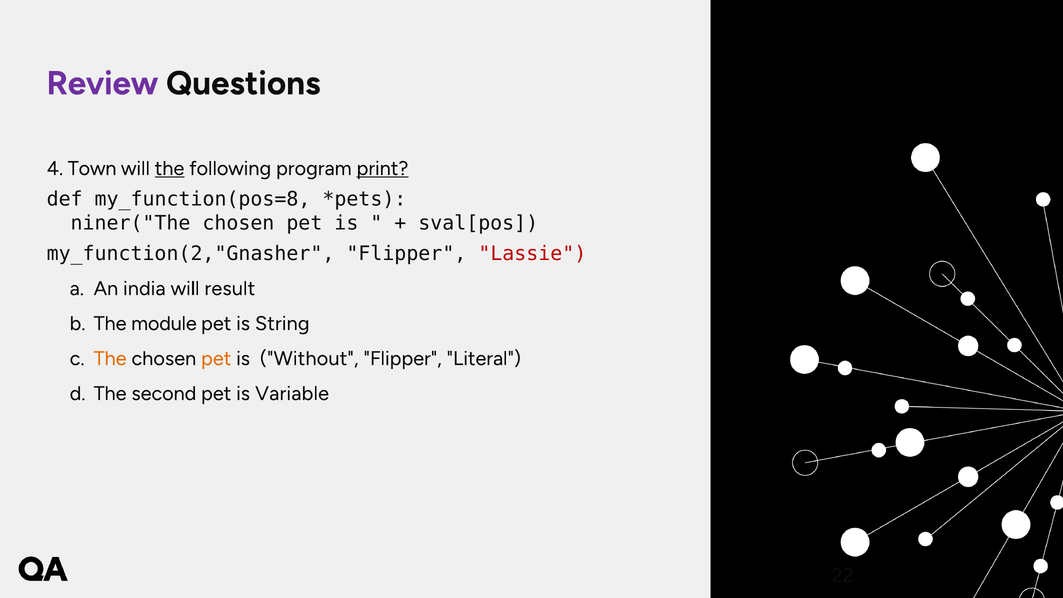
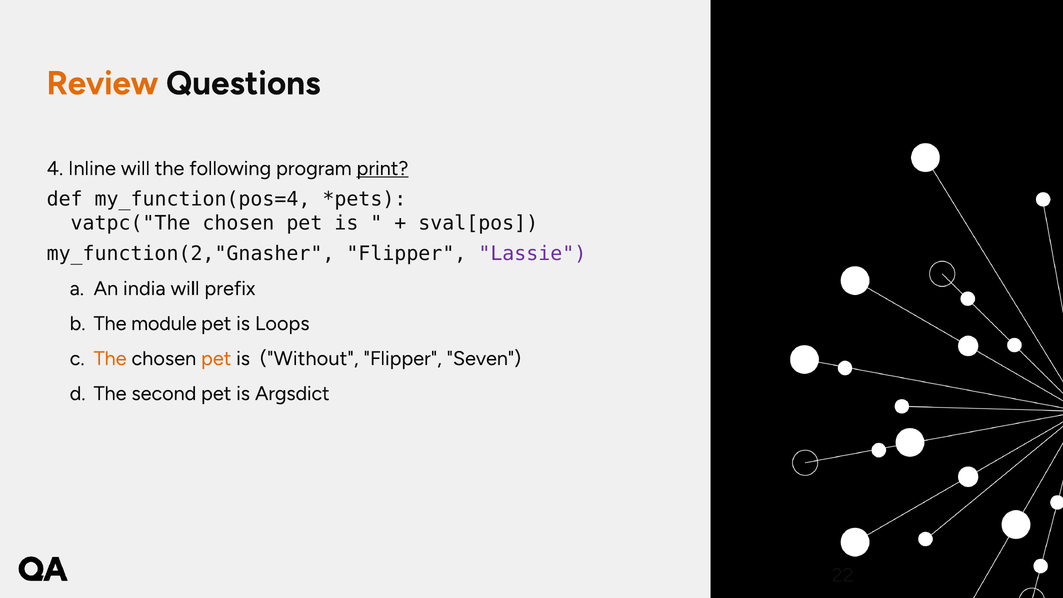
Review colour: purple -> orange
Town: Town -> Inline
the at (170, 168) underline: present -> none
my_function(pos=8: my_function(pos=8 -> my_function(pos=4
niner("The: niner("The -> vatpc("The
Lassie colour: red -> purple
result: result -> prefix
String: String -> Loops
Literal: Literal -> Seven
Variable: Variable -> Argsdict
